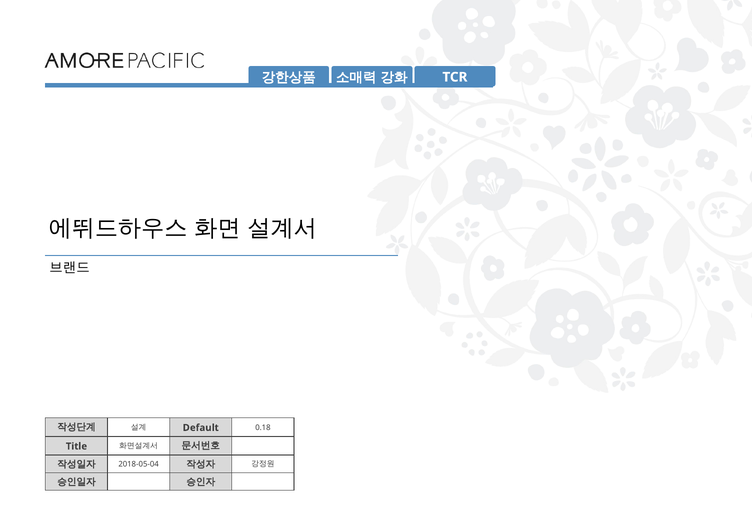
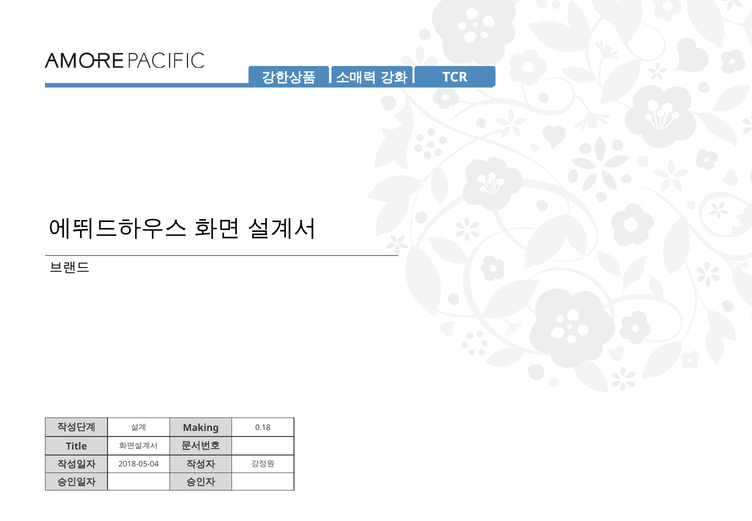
Default: Default -> Making
